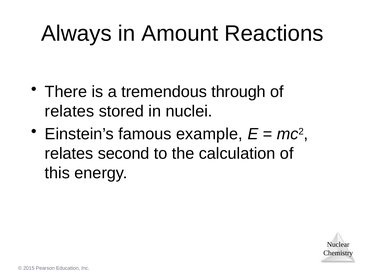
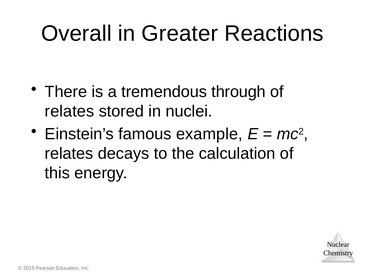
Always: Always -> Overall
Amount: Amount -> Greater
second: second -> decays
